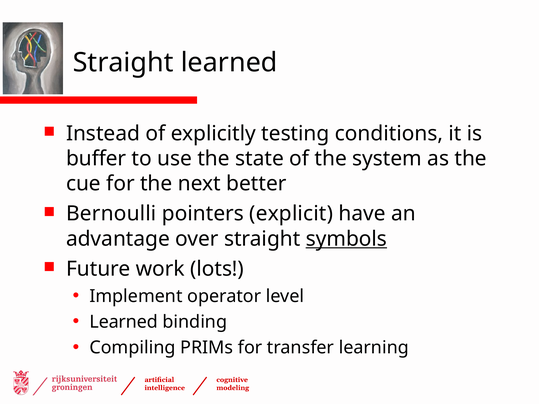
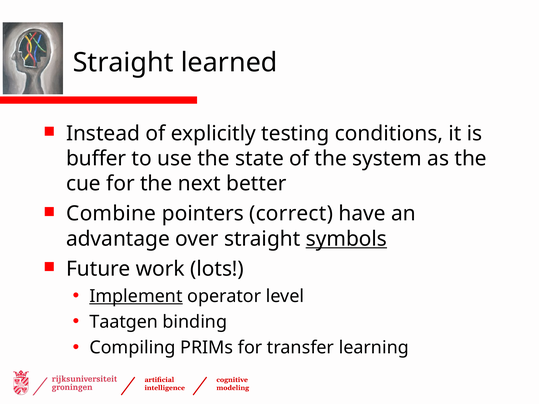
Bernoulli: Bernoulli -> Combine
explicit: explicit -> correct
Implement underline: none -> present
Learned at (124, 322): Learned -> Taatgen
